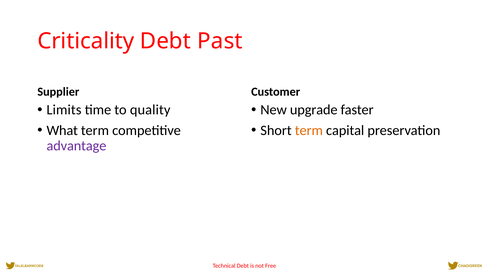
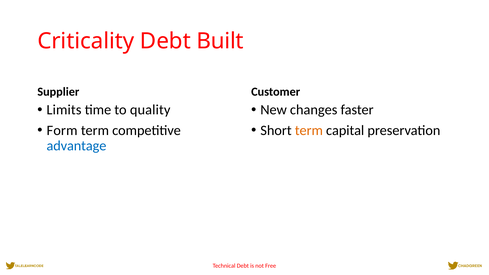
Past: Past -> Built
upgrade: upgrade -> changes
What: What -> Form
advantage colour: purple -> blue
